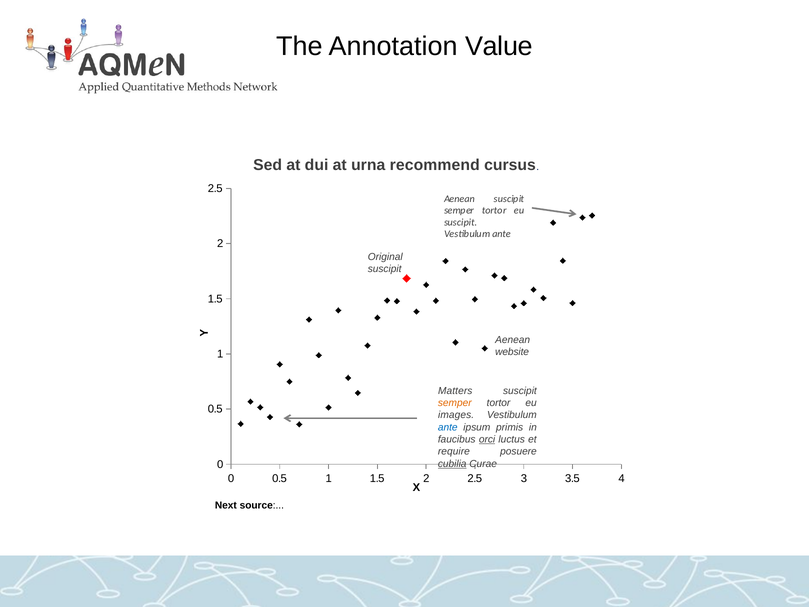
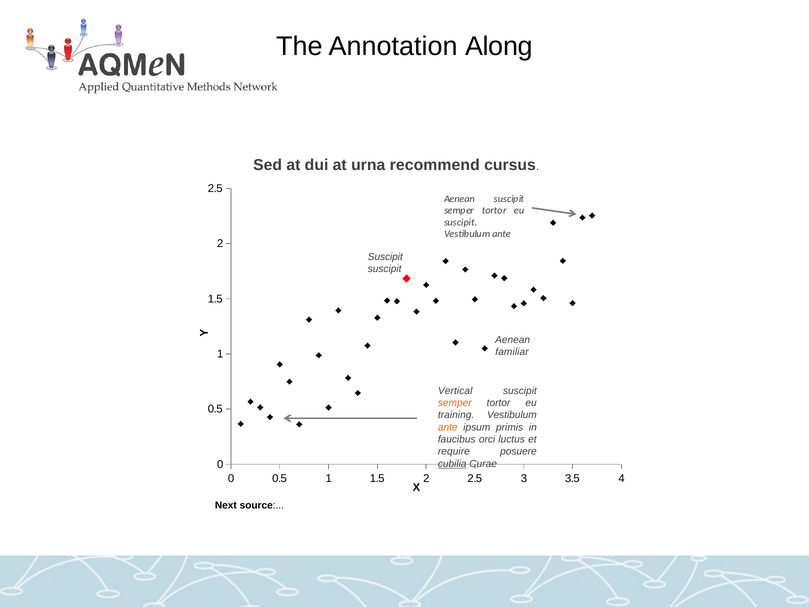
Value: Value -> Along
Original at (385, 257): Original -> Suscipit
website: website -> familiar
Matters: Matters -> Vertical
images: images -> training
ante at (448, 427) colour: blue -> orange
orci underline: present -> none
